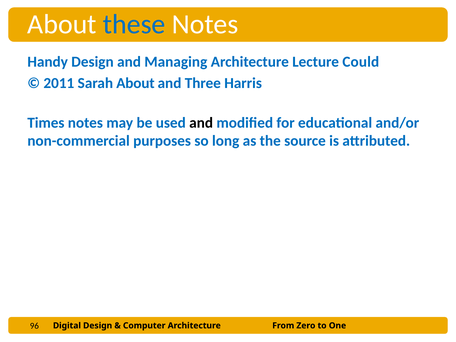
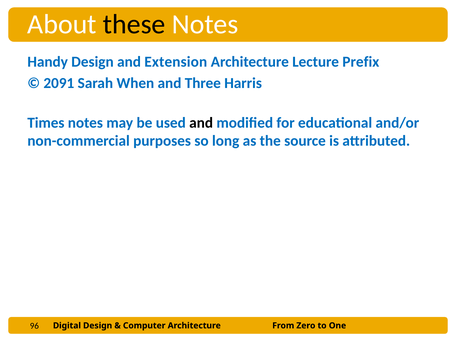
these colour: blue -> black
Managing: Managing -> Extension
Could: Could -> Prefix
2011: 2011 -> 2091
Sarah About: About -> When
